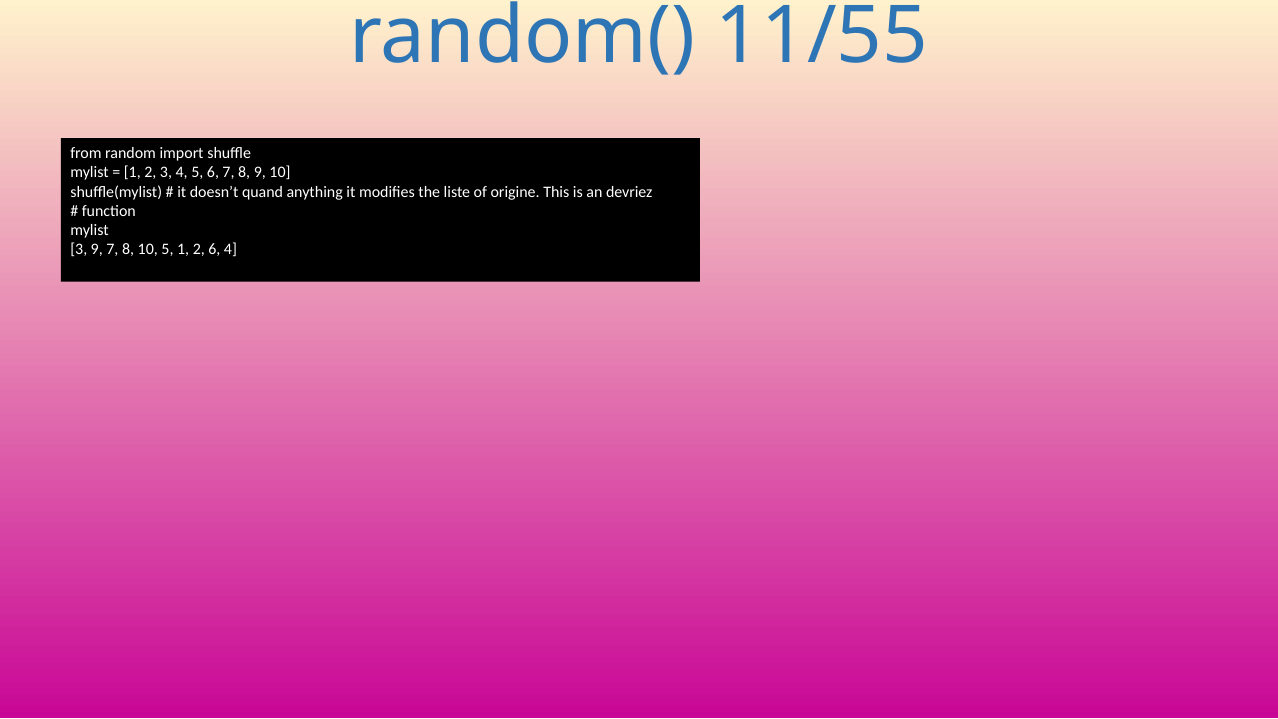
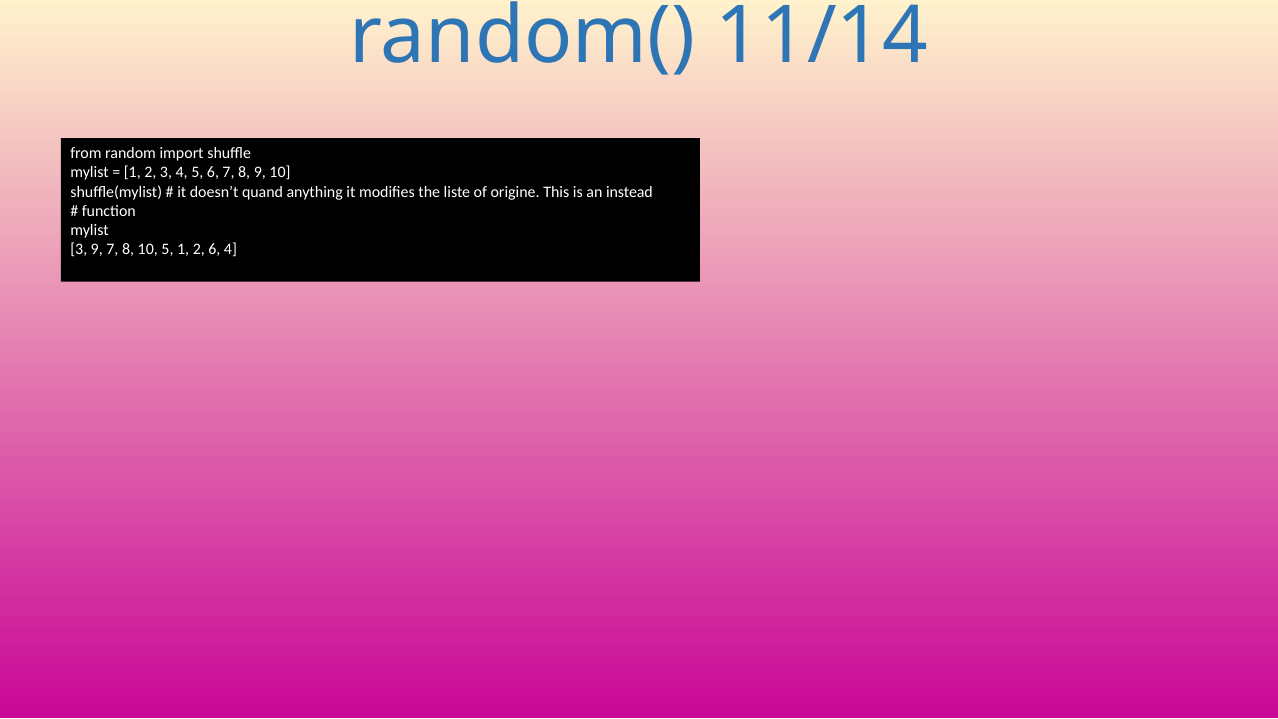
11/55: 11/55 -> 11/14
devriez: devriez -> instead
